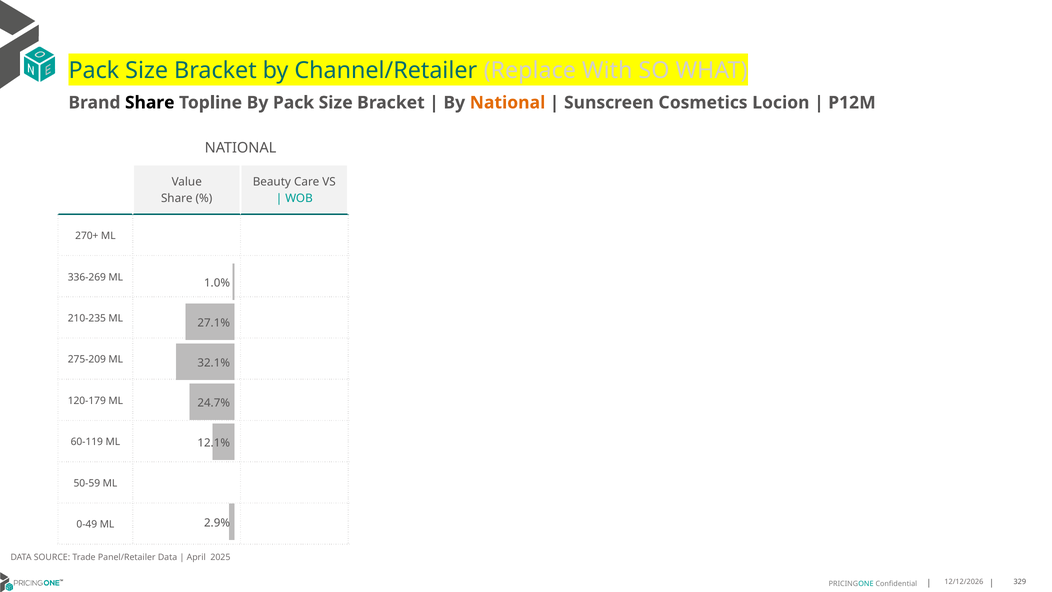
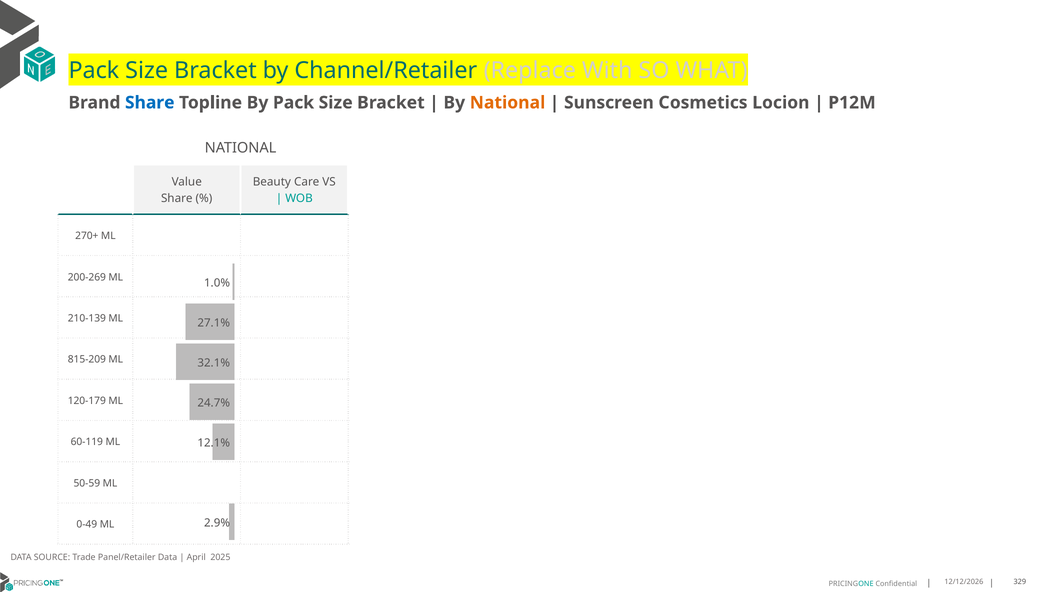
Share at (150, 103) colour: black -> blue
336-269: 336-269 -> 200-269
210-235: 210-235 -> 210-139
275-209: 275-209 -> 815-209
